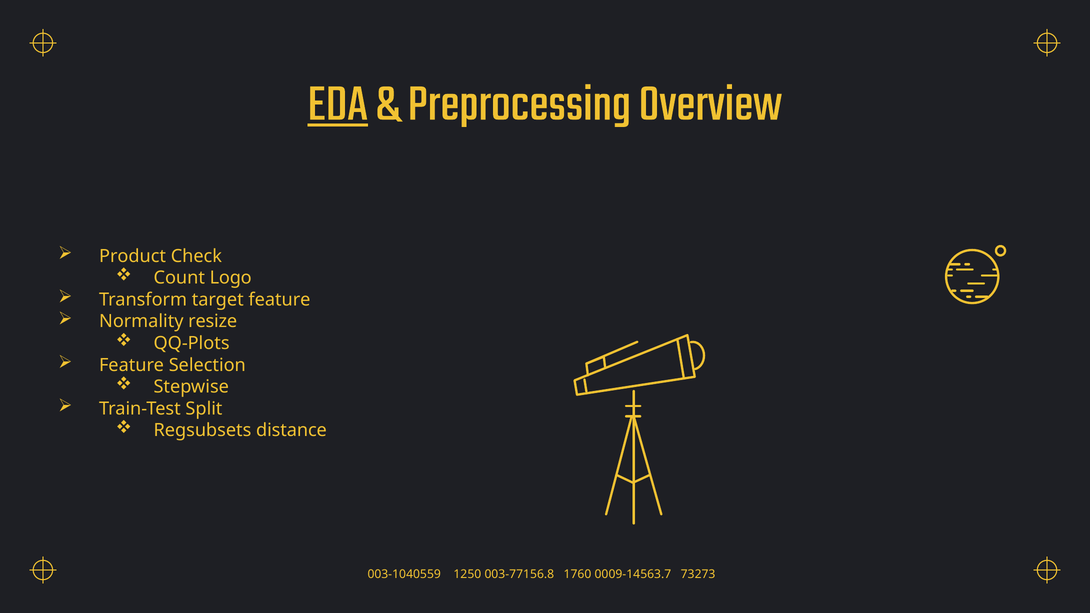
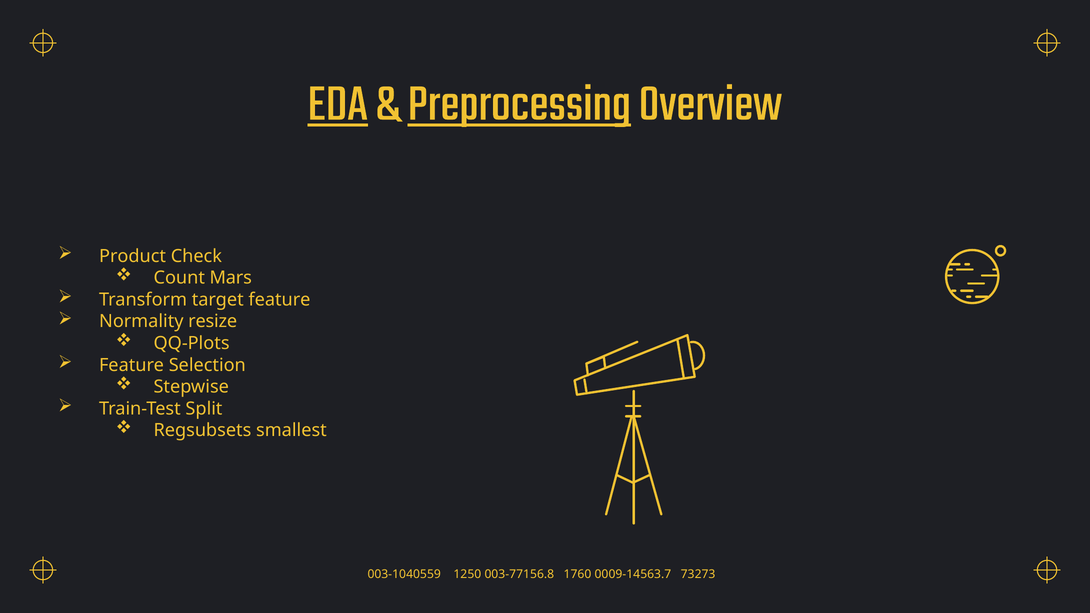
Preprocessing underline: none -> present
Logo: Logo -> Mars
distance: distance -> smallest
